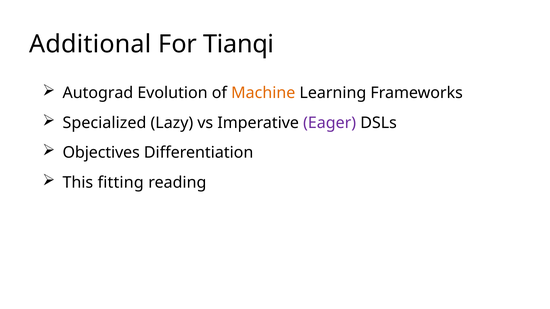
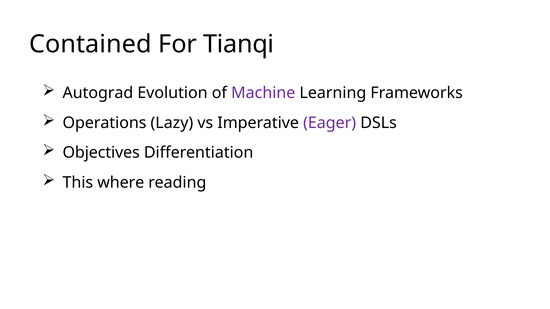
Additional: Additional -> Contained
Machine colour: orange -> purple
Specialized: Specialized -> Operations
fitting: fitting -> where
